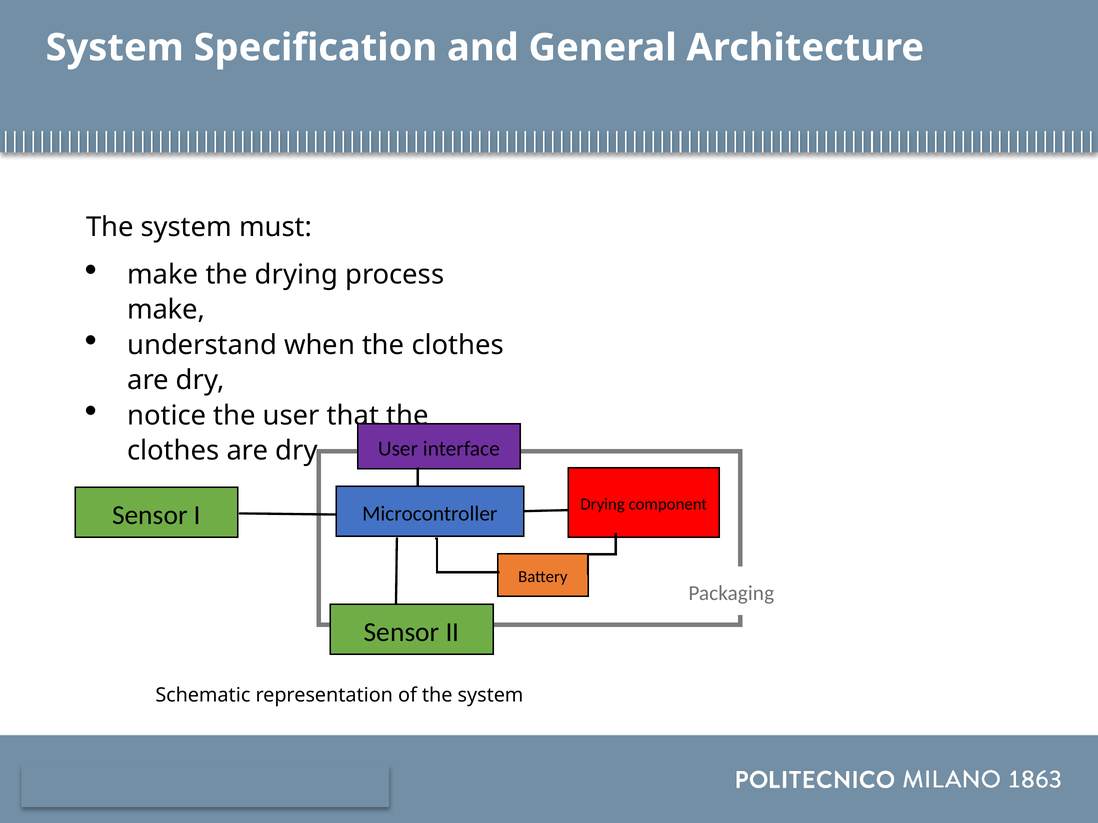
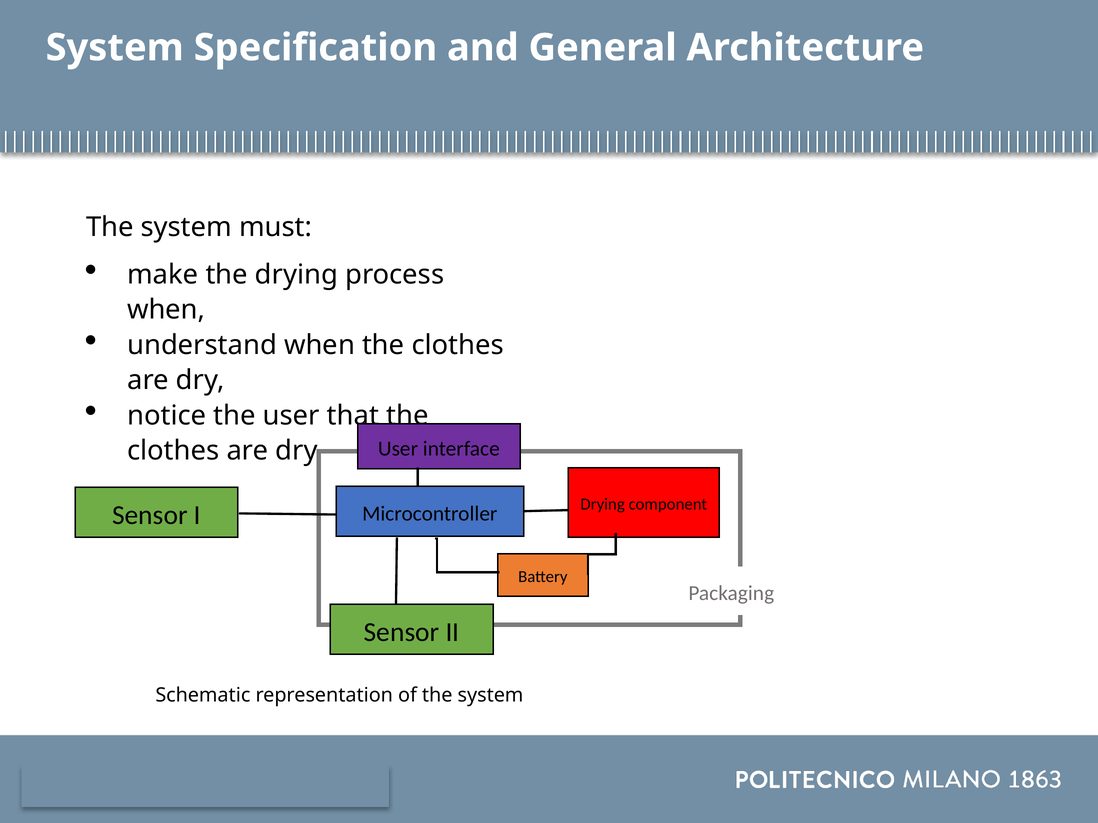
make at (166, 310): make -> when
